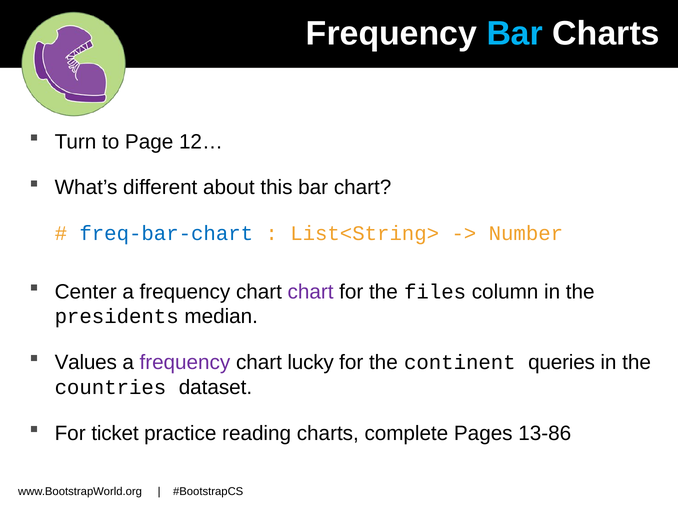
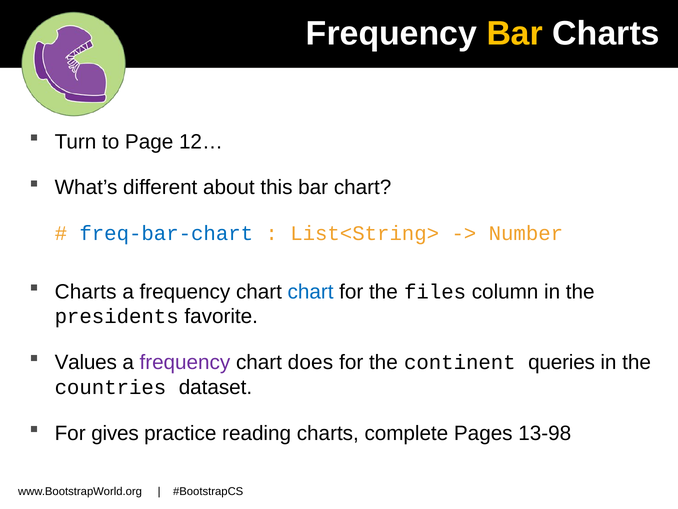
Bar at (515, 33) colour: light blue -> yellow
Center at (86, 291): Center -> Charts
chart at (311, 291) colour: purple -> blue
median: median -> favorite
lucky: lucky -> does
ticket: ticket -> gives
13-86: 13-86 -> 13-98
